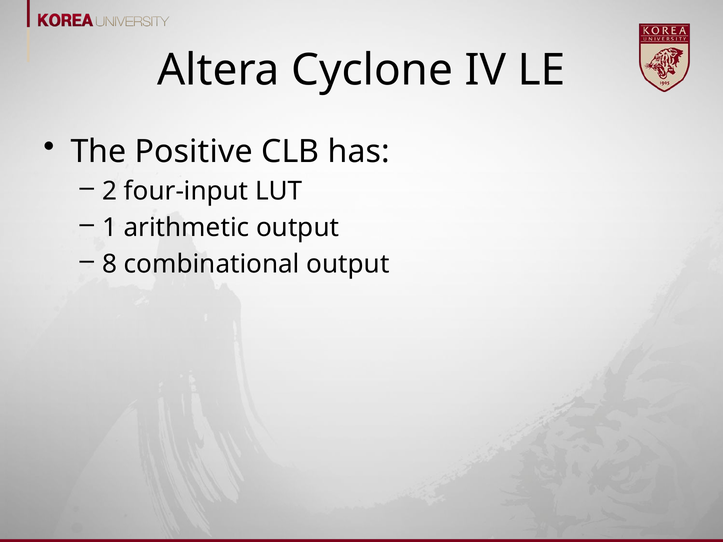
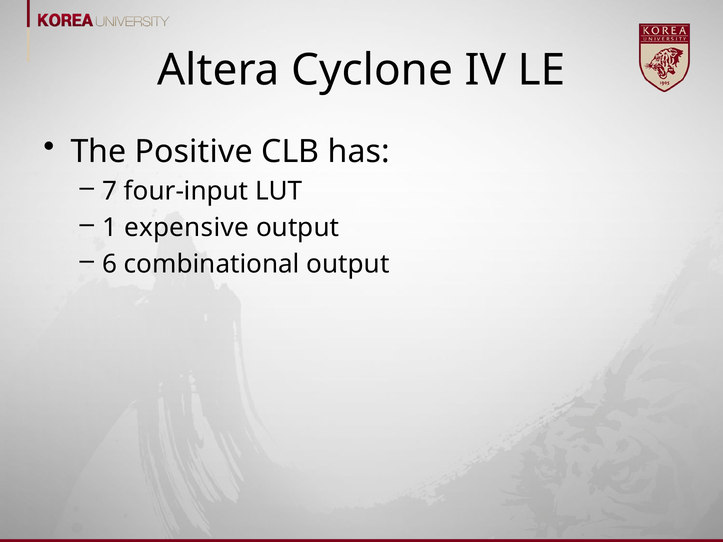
2: 2 -> 7
arithmetic: arithmetic -> expensive
8: 8 -> 6
